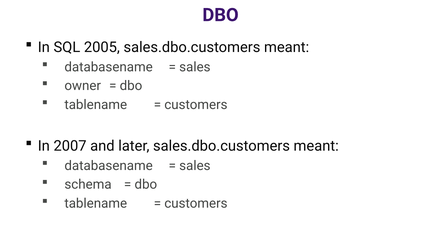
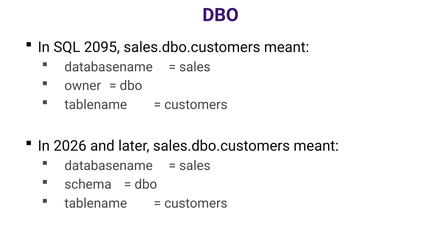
2005: 2005 -> 2095
2007: 2007 -> 2026
